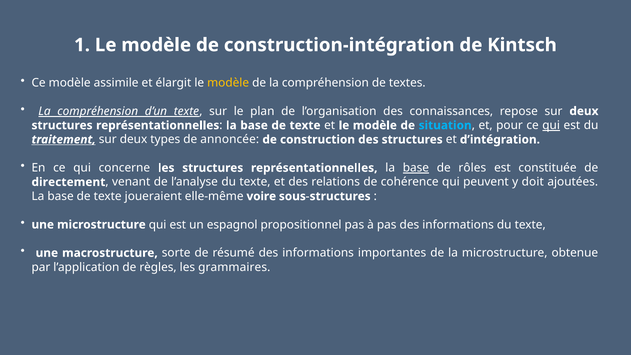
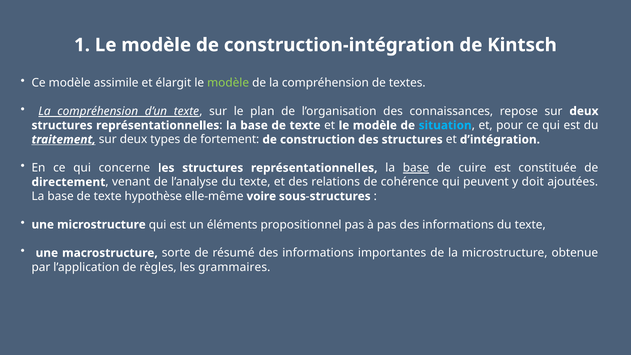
modèle at (228, 83) colour: yellow -> light green
qui at (551, 125) underline: present -> none
annoncée: annoncée -> fortement
rôles: rôles -> cuire
joueraient: joueraient -> hypothèse
espagnol: espagnol -> éléments
